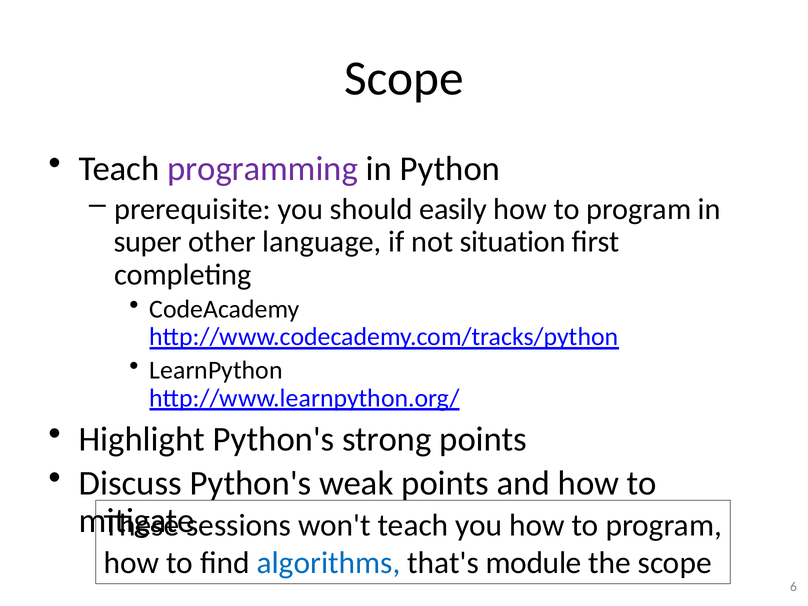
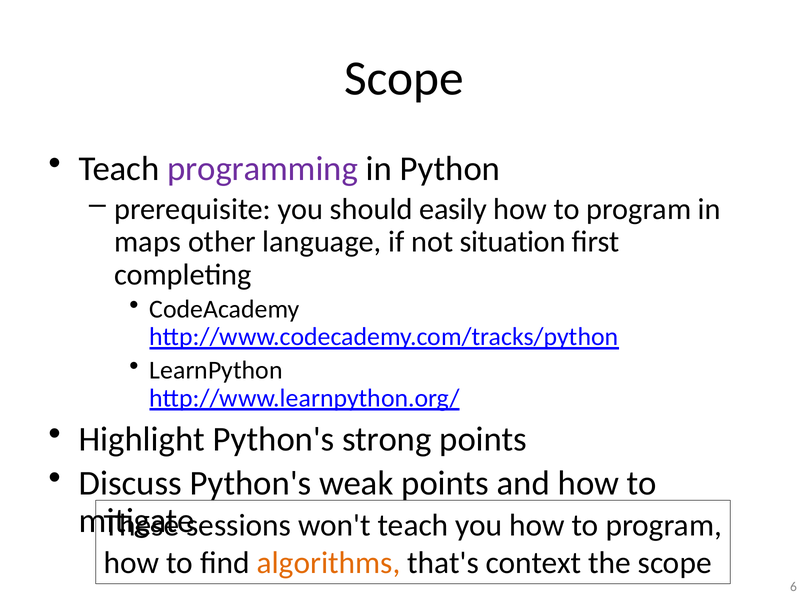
super: super -> maps
algorithms colour: blue -> orange
module: module -> context
